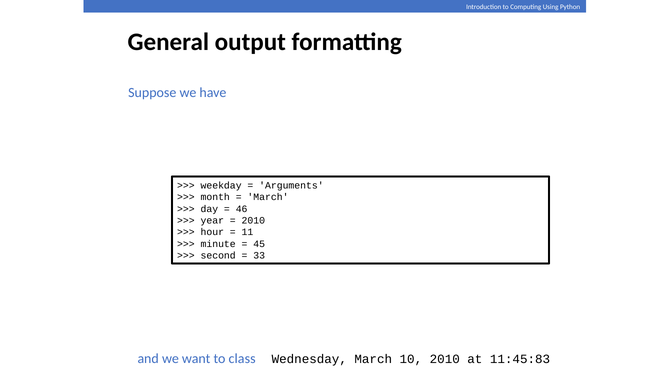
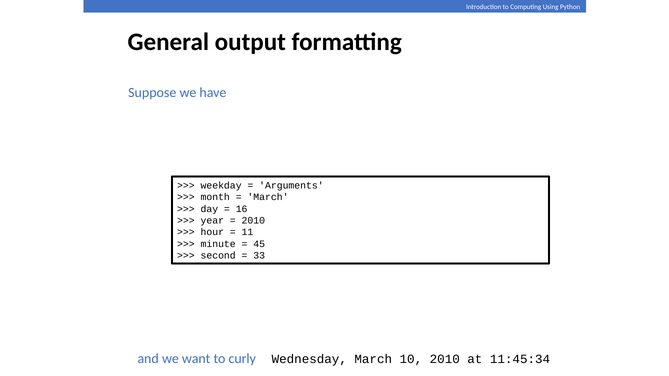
46: 46 -> 16
class: class -> curly
11:45:83: 11:45:83 -> 11:45:34
